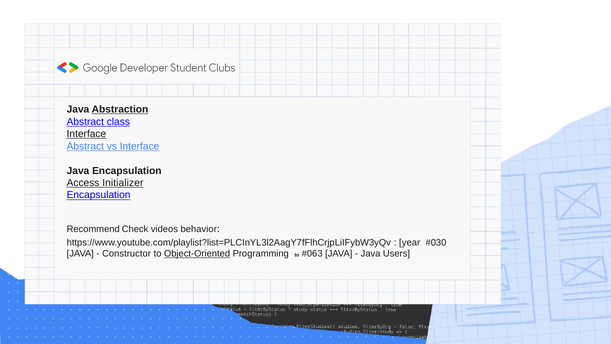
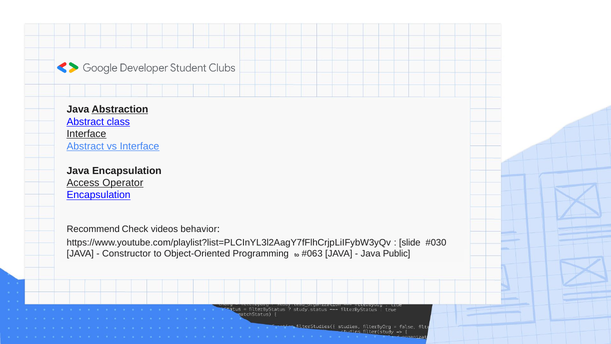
Initializer: Initializer -> Operator
year: year -> slide
Object-Oriented underline: present -> none
Users: Users -> Public
